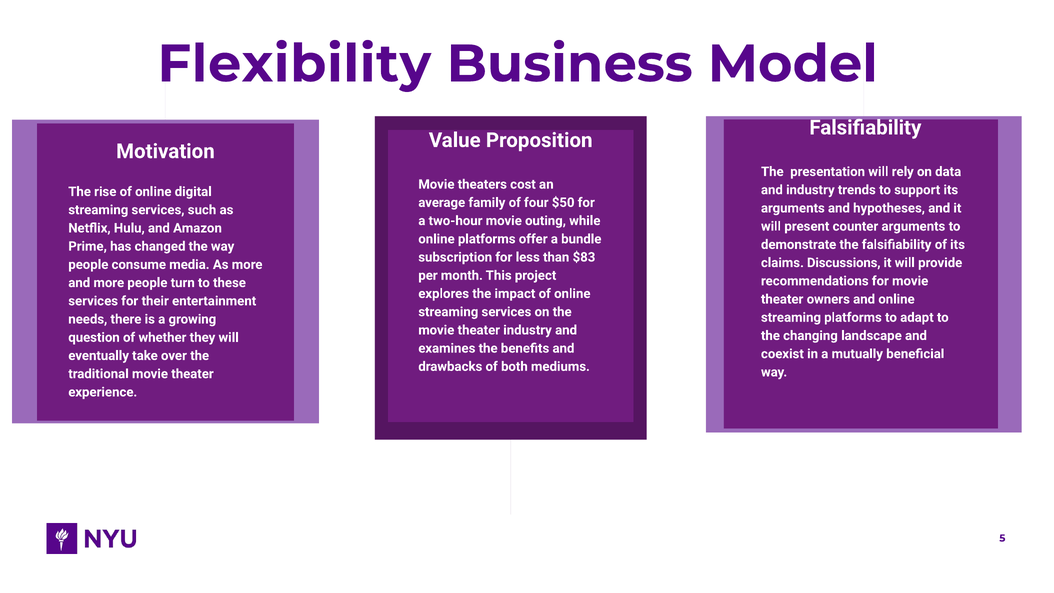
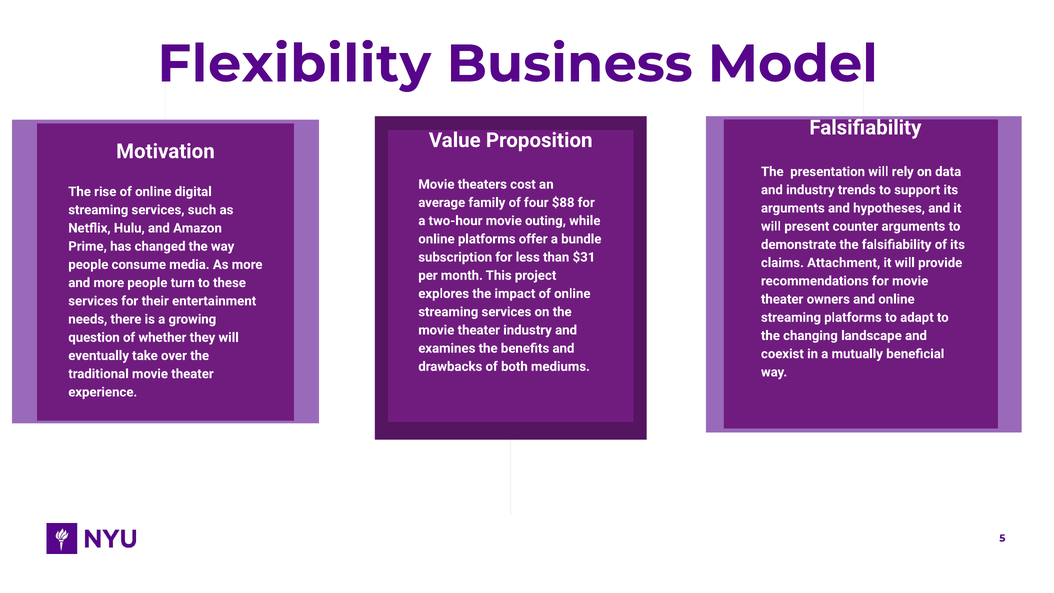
$50: $50 -> $88
$83: $83 -> $31
Discussions: Discussions -> Attachment
